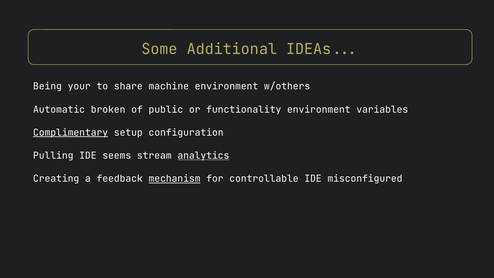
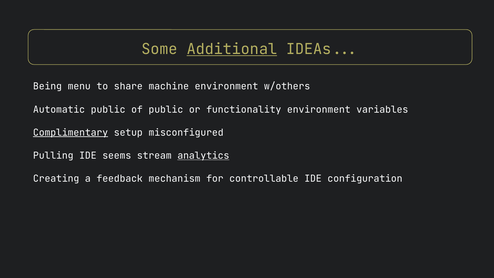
Additional underline: none -> present
your: your -> menu
Automatic broken: broken -> public
configuration: configuration -> misconfigured
mechanism underline: present -> none
misconfigured: misconfigured -> configuration
